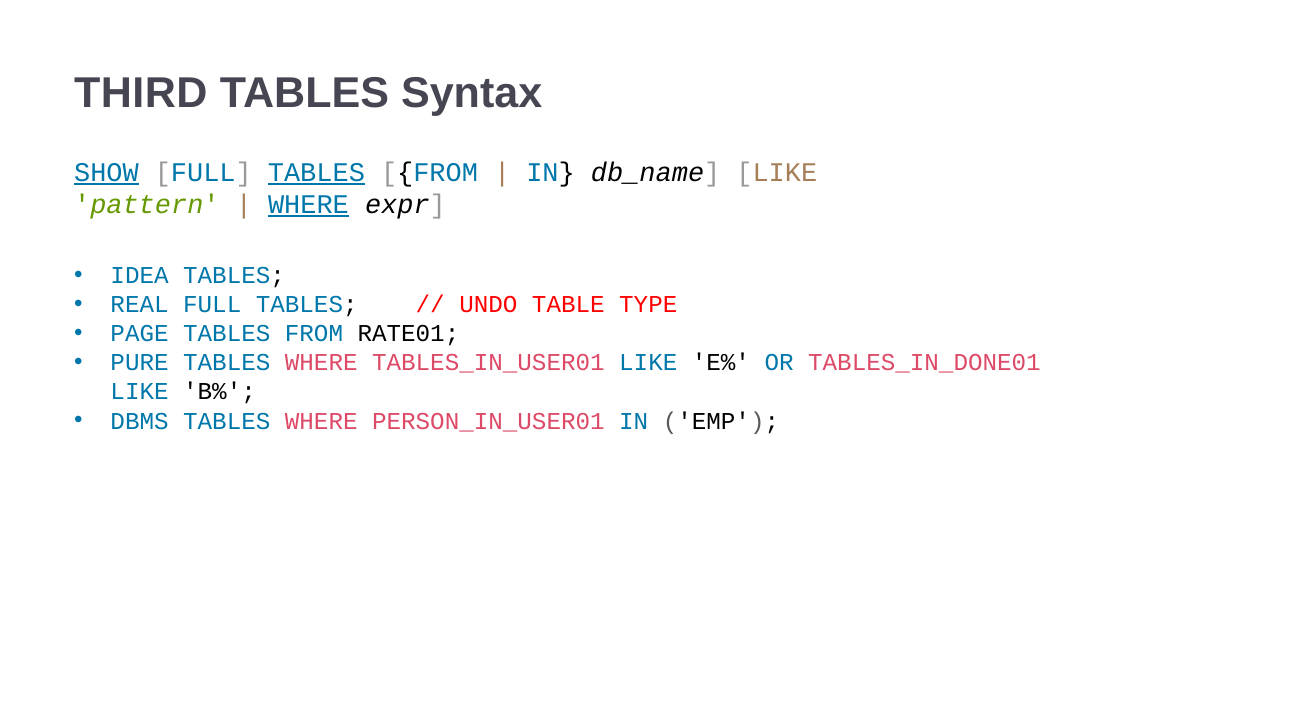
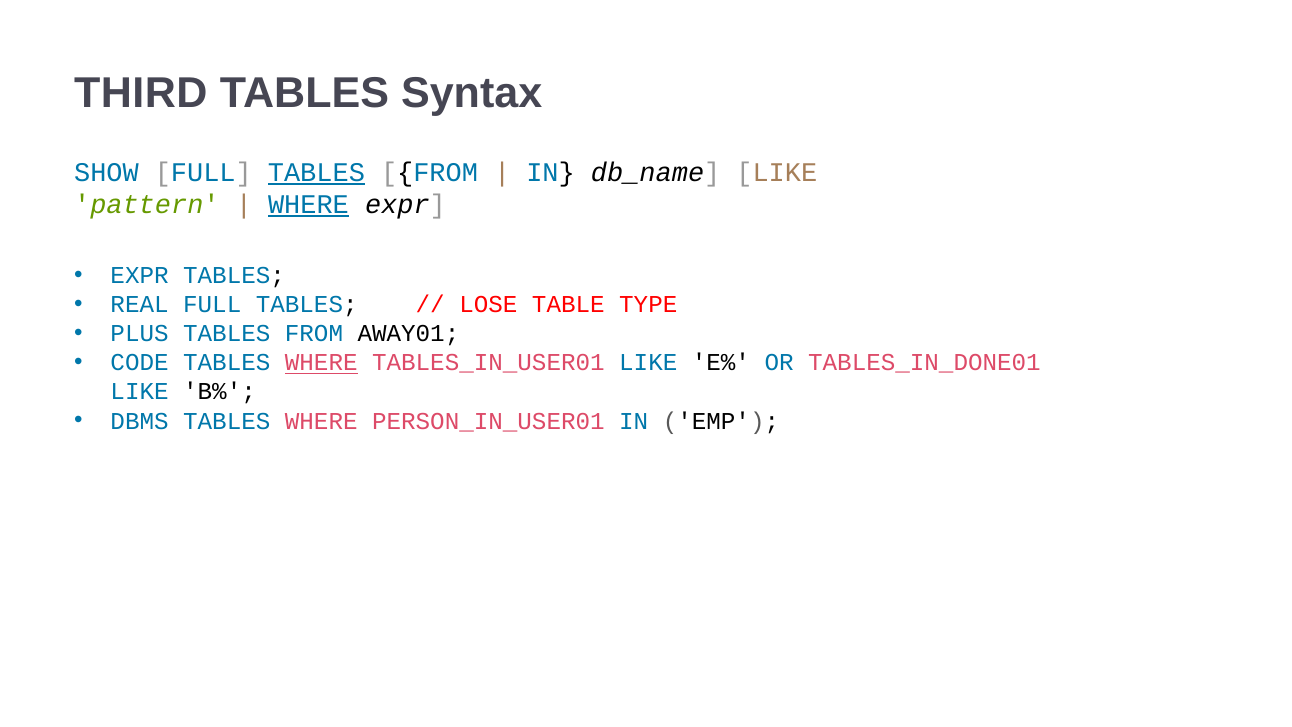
SHOW underline: present -> none
IDEA at (140, 276): IDEA -> EXPR
UNDO: UNDO -> LOSE
PAGE: PAGE -> PLUS
RATE01: RATE01 -> AWAY01
PURE: PURE -> CODE
WHERE at (321, 363) underline: none -> present
